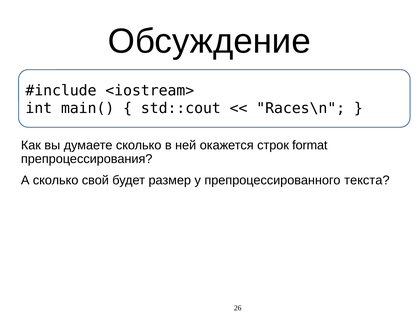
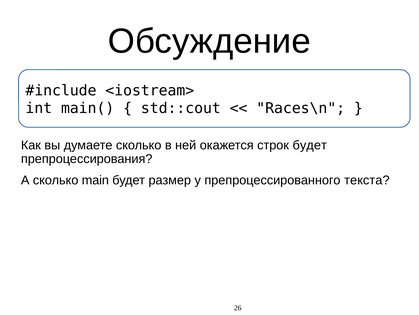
строк format: format -> будет
свой: свой -> main
